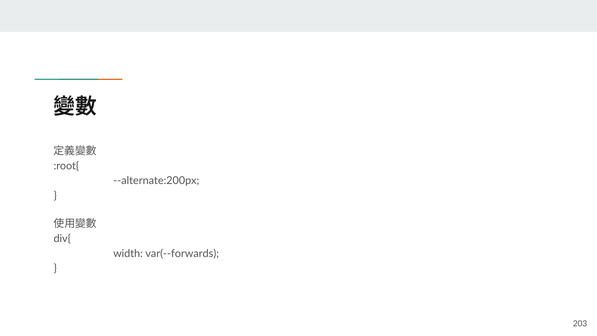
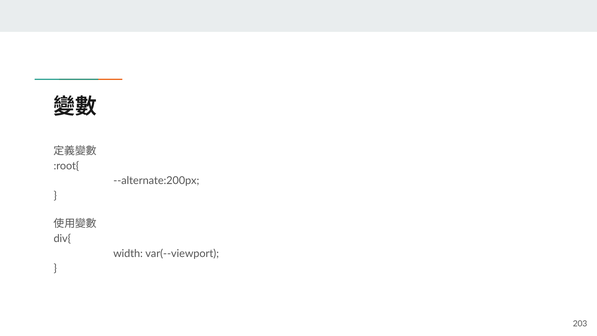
var(--forwards: var(--forwards -> var(--viewport
